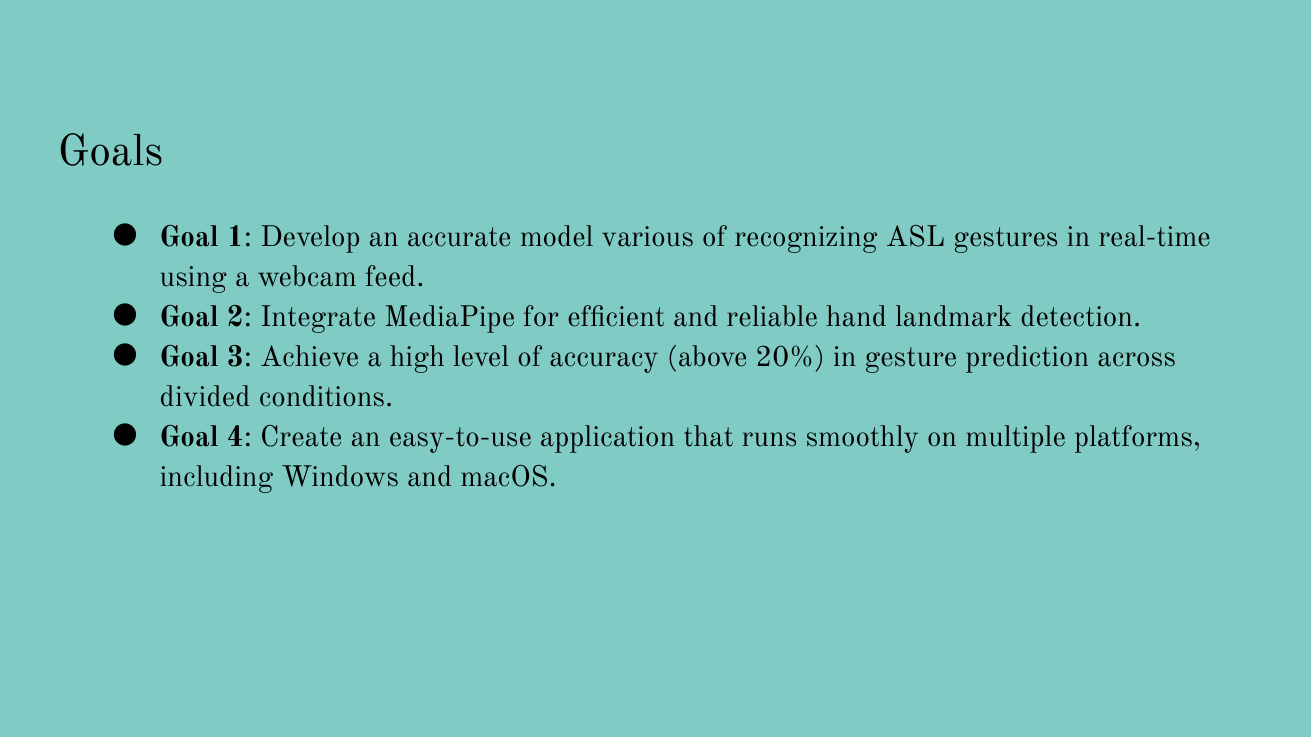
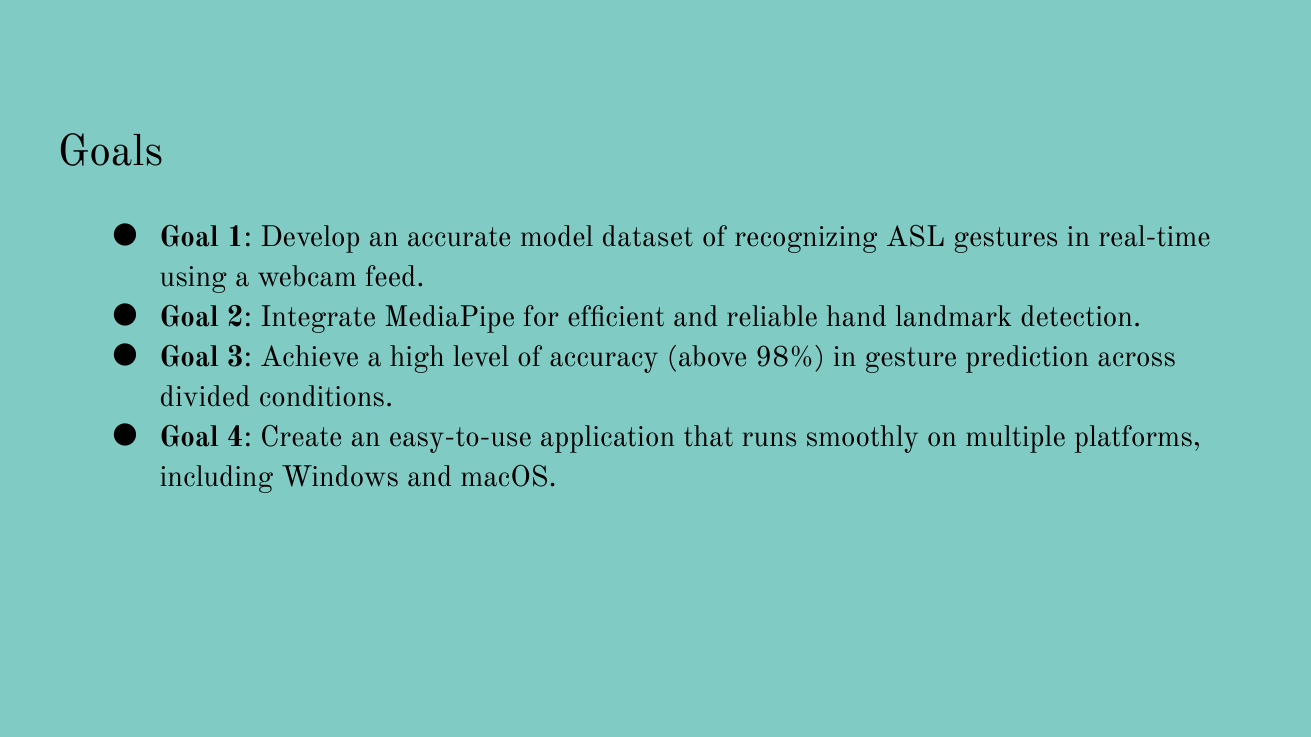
various: various -> dataset
20%: 20% -> 98%
